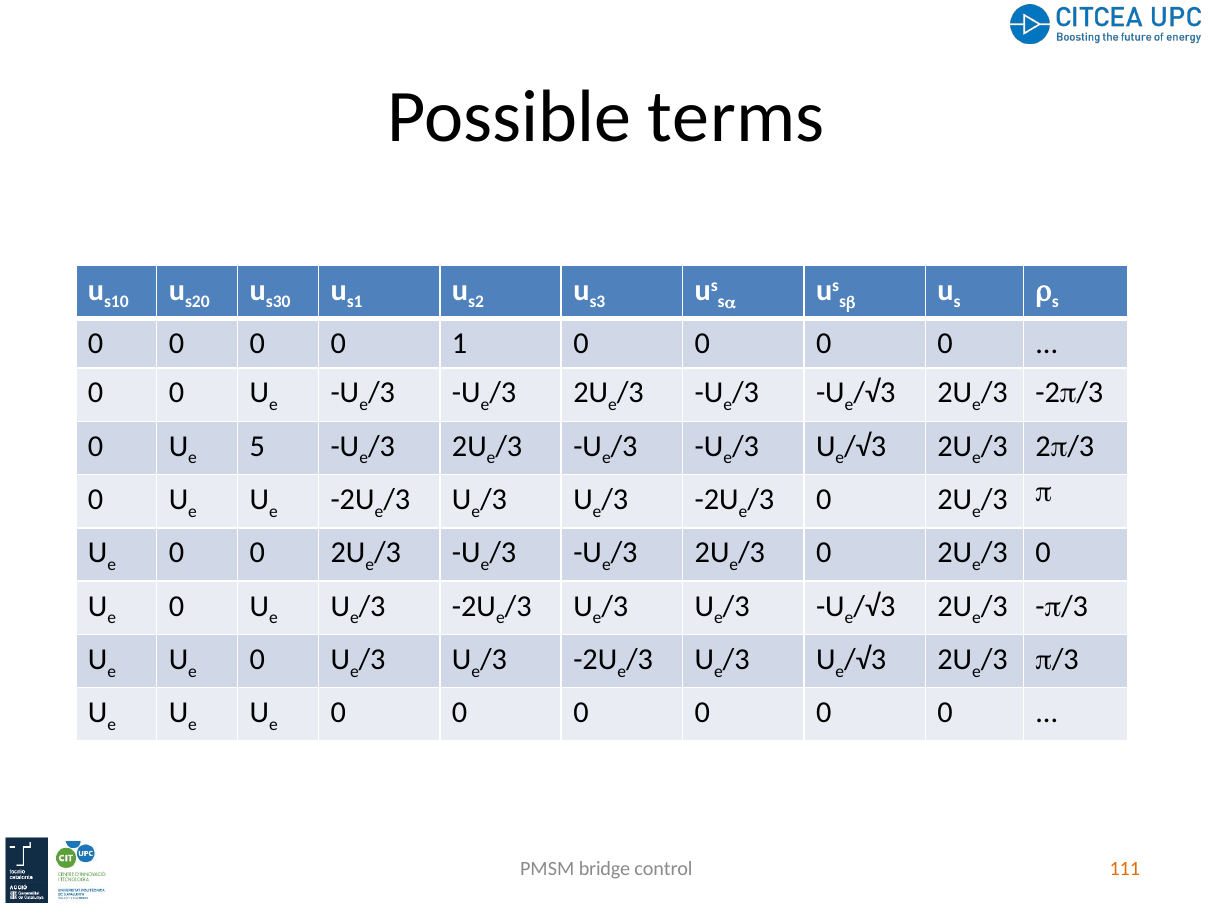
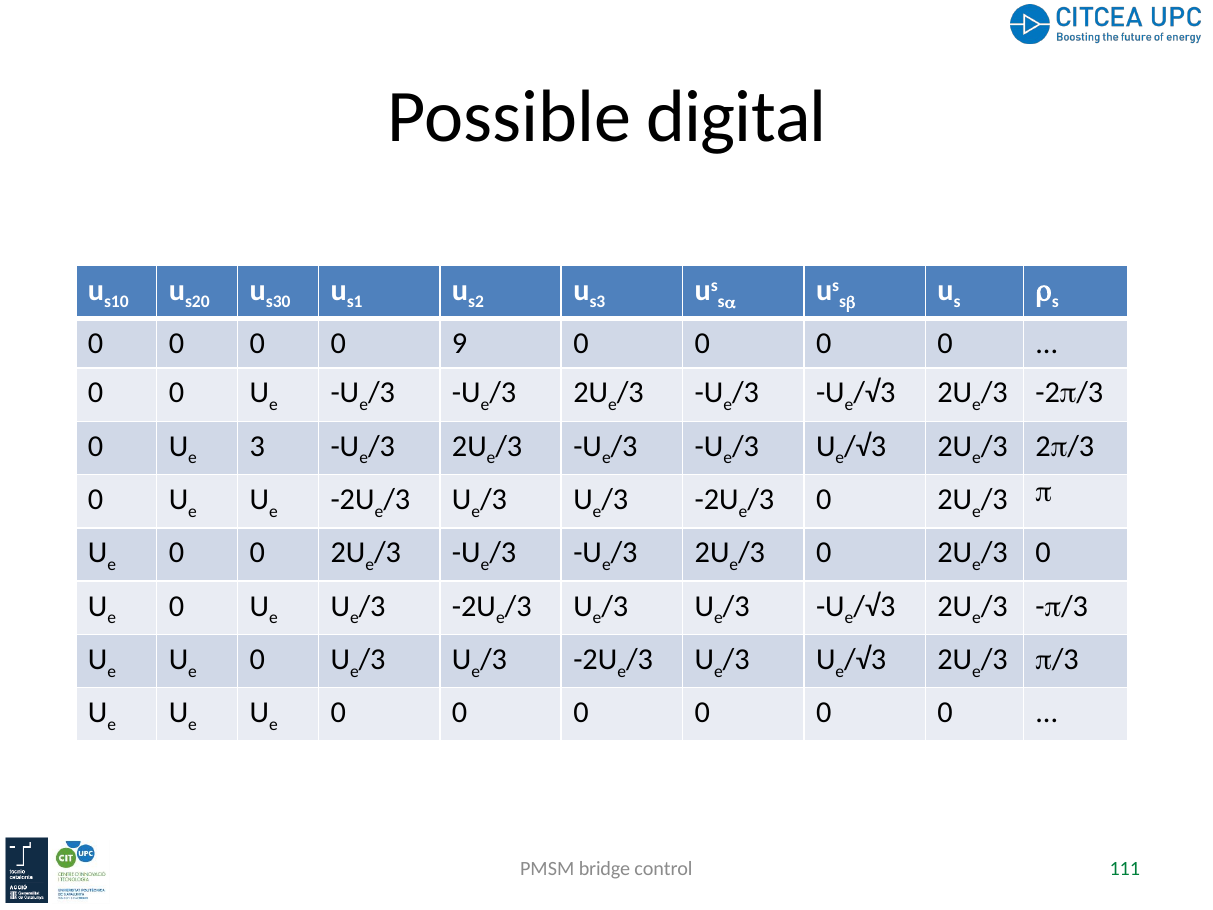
terms: terms -> digital
1: 1 -> 9
5: 5 -> 3
111 colour: orange -> green
